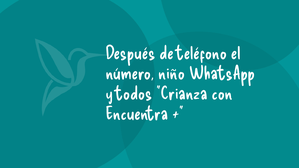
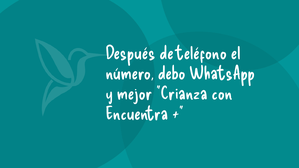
niño: niño -> debo
todos: todos -> mejor
